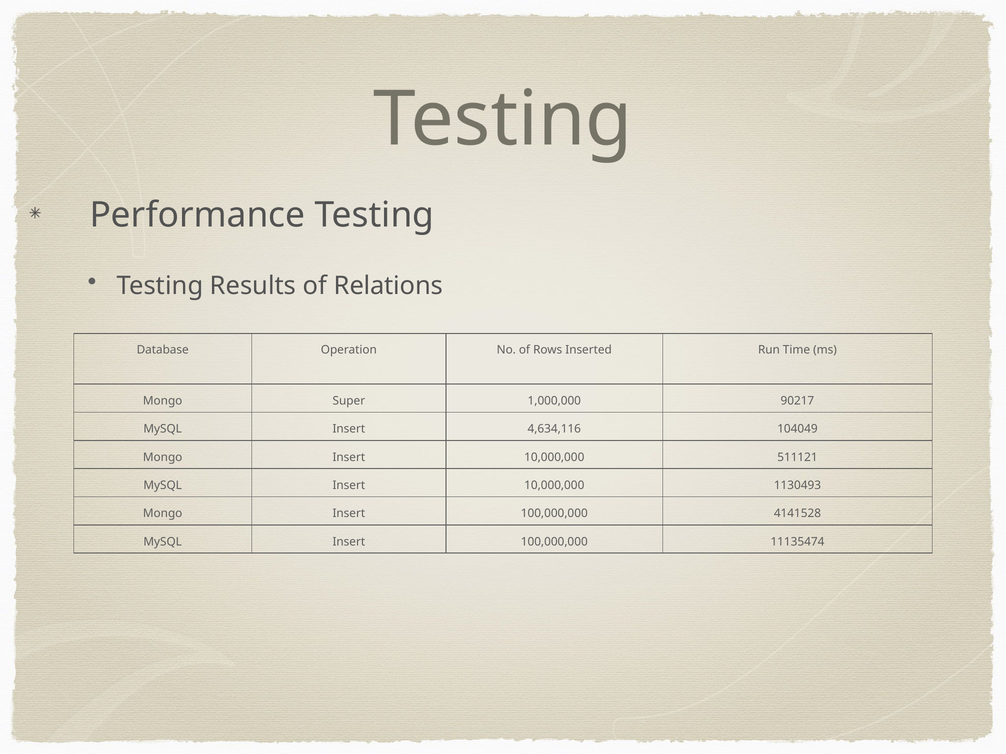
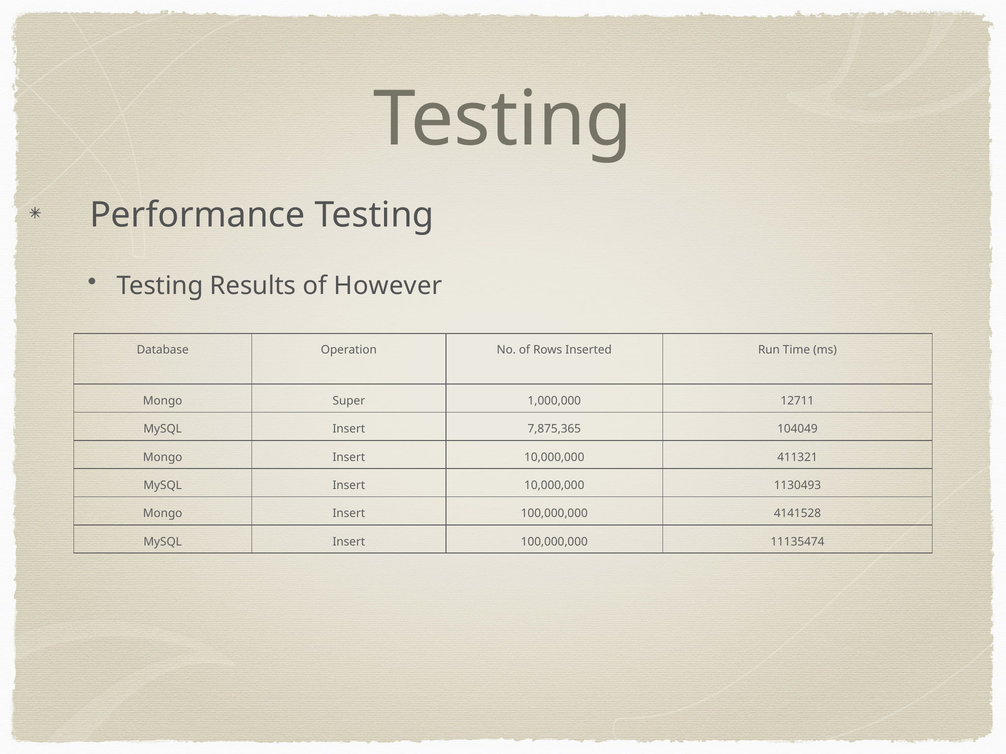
Relations: Relations -> However
90217: 90217 -> 12711
4,634,116: 4,634,116 -> 7,875,365
511121: 511121 -> 411321
